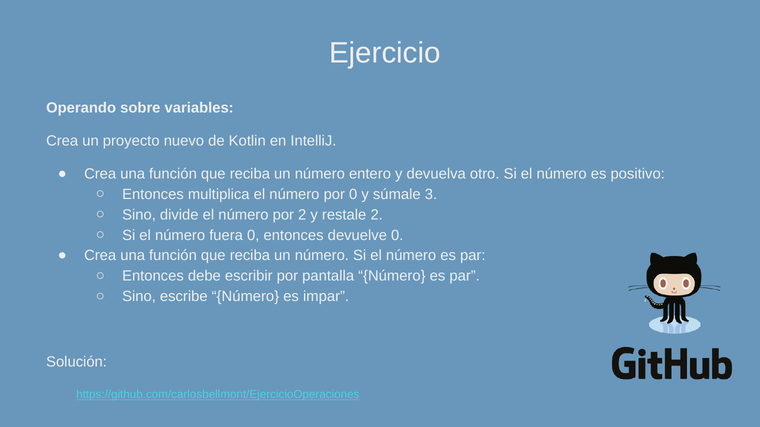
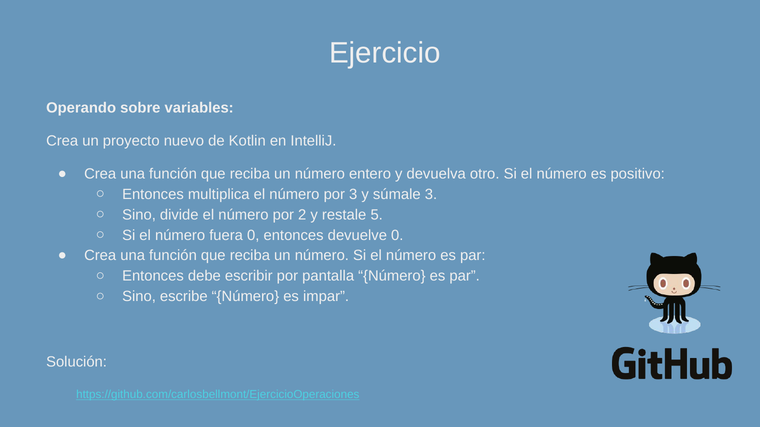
por 0: 0 -> 3
restale 2: 2 -> 5
